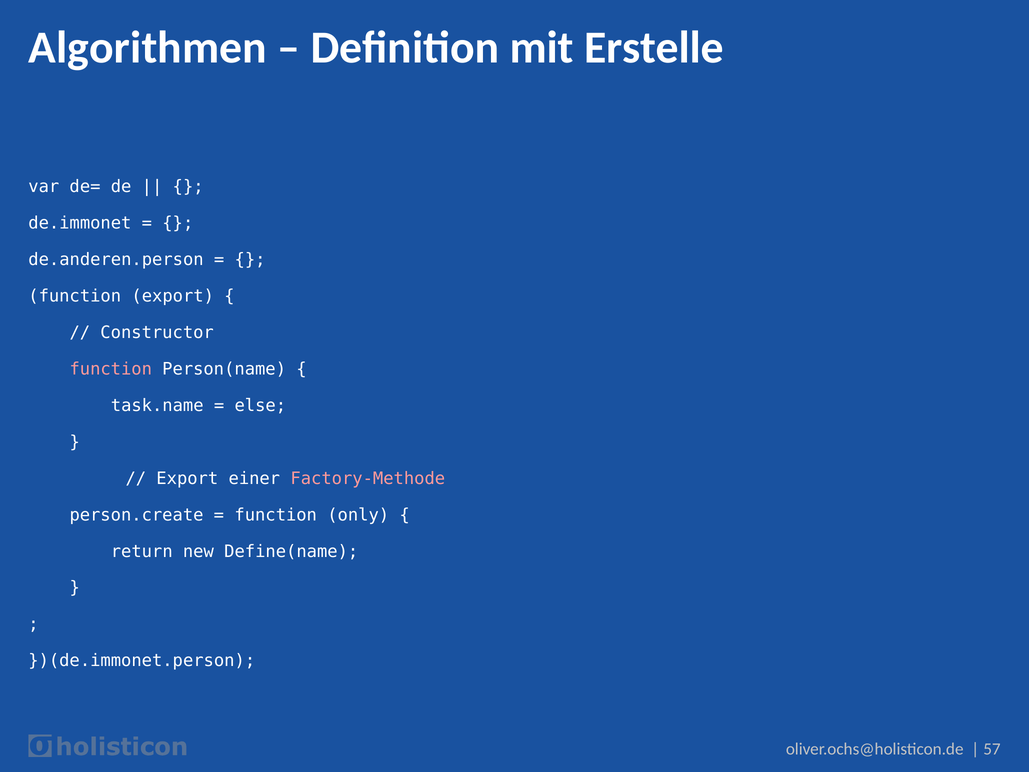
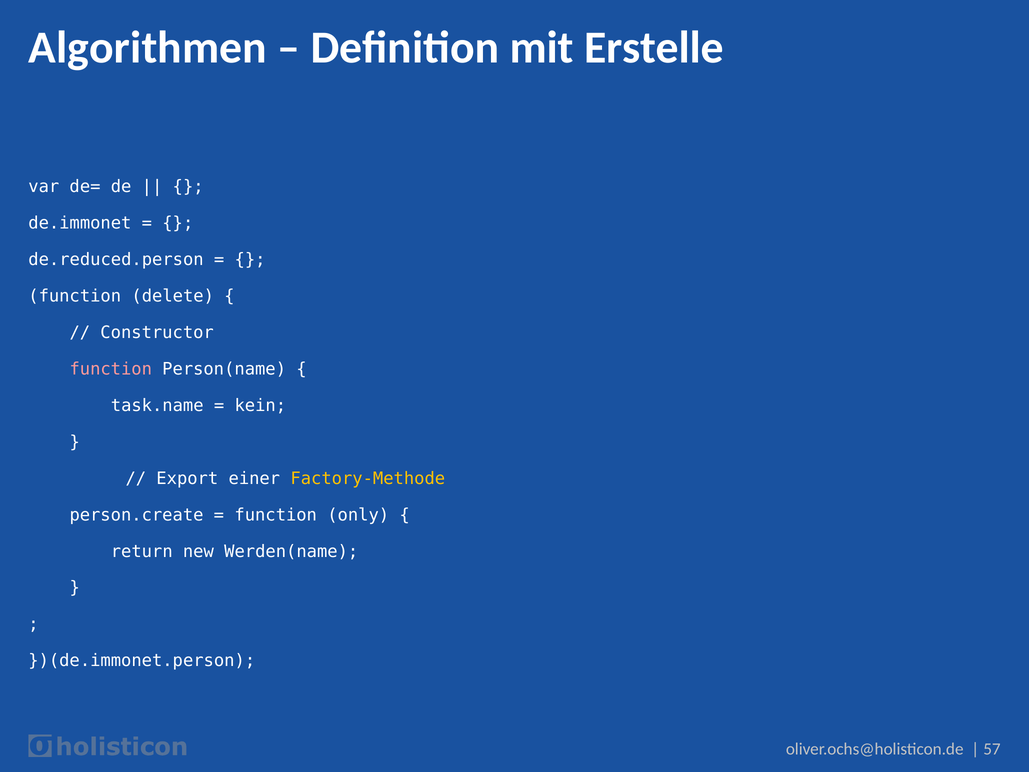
de.anderen.person: de.anderen.person -> de.reduced.person
function export: export -> delete
else: else -> kein
Factory-Methode colour: pink -> yellow
Define(name: Define(name -> Werden(name
